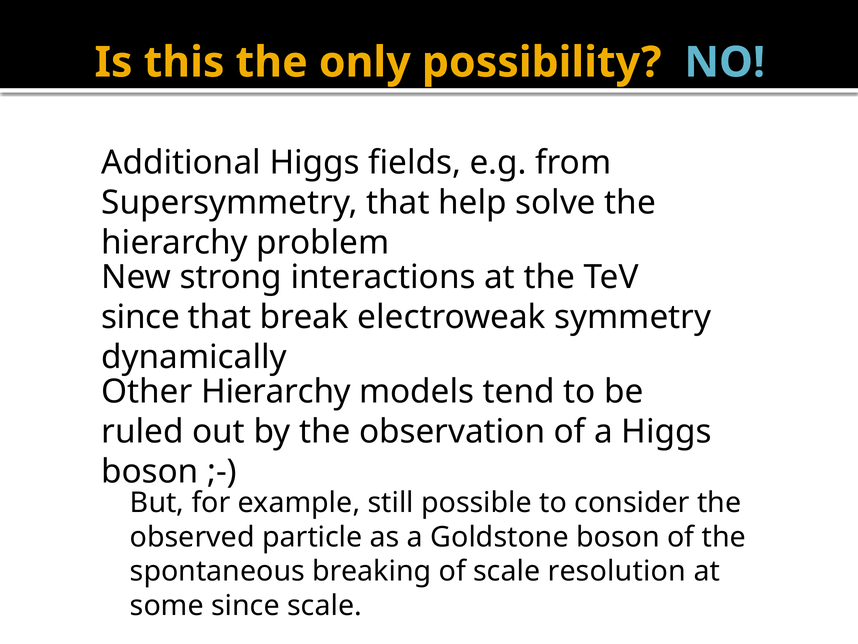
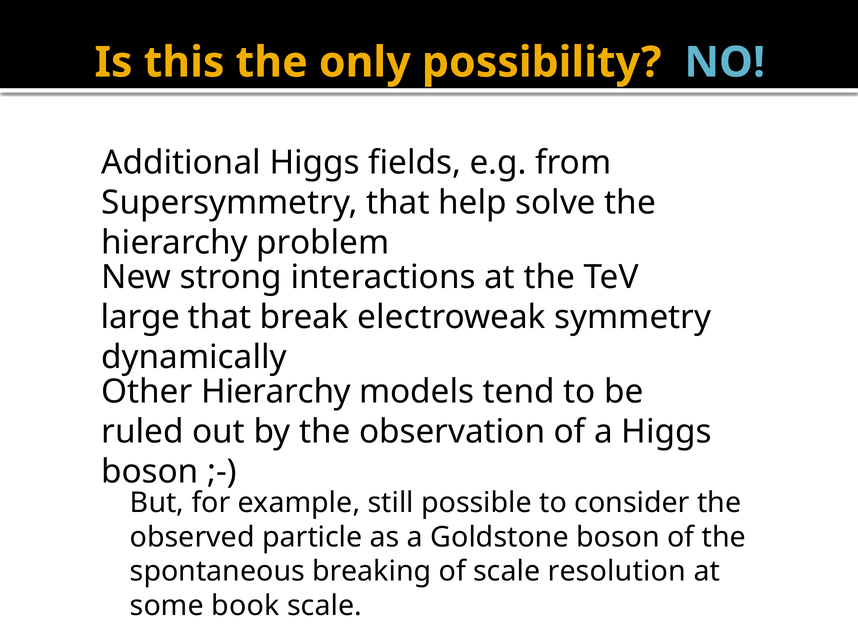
since at (141, 317): since -> large
some since: since -> book
